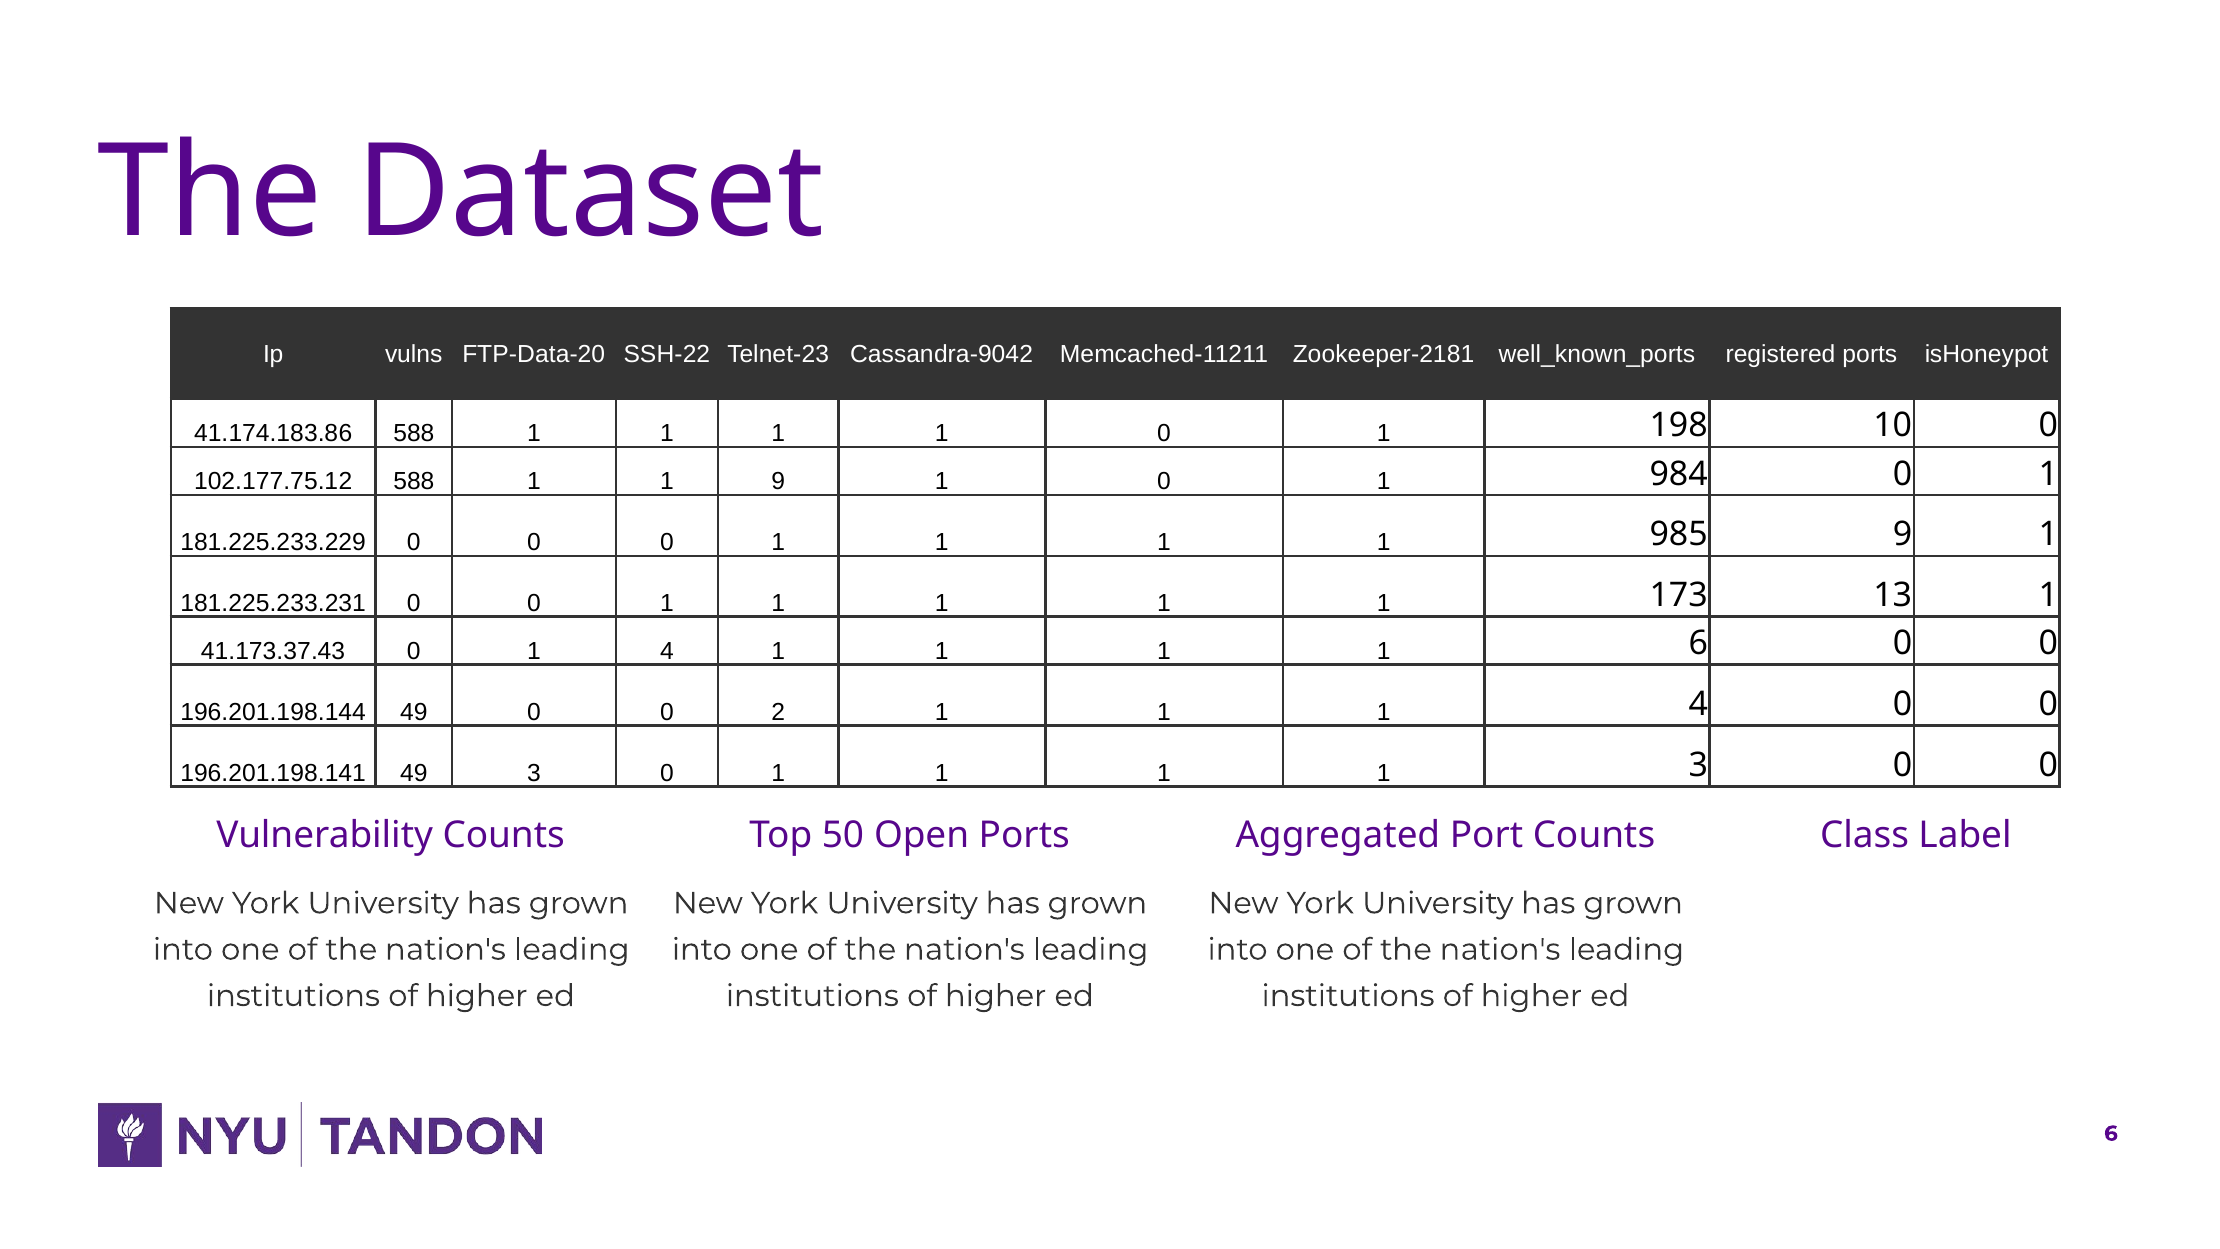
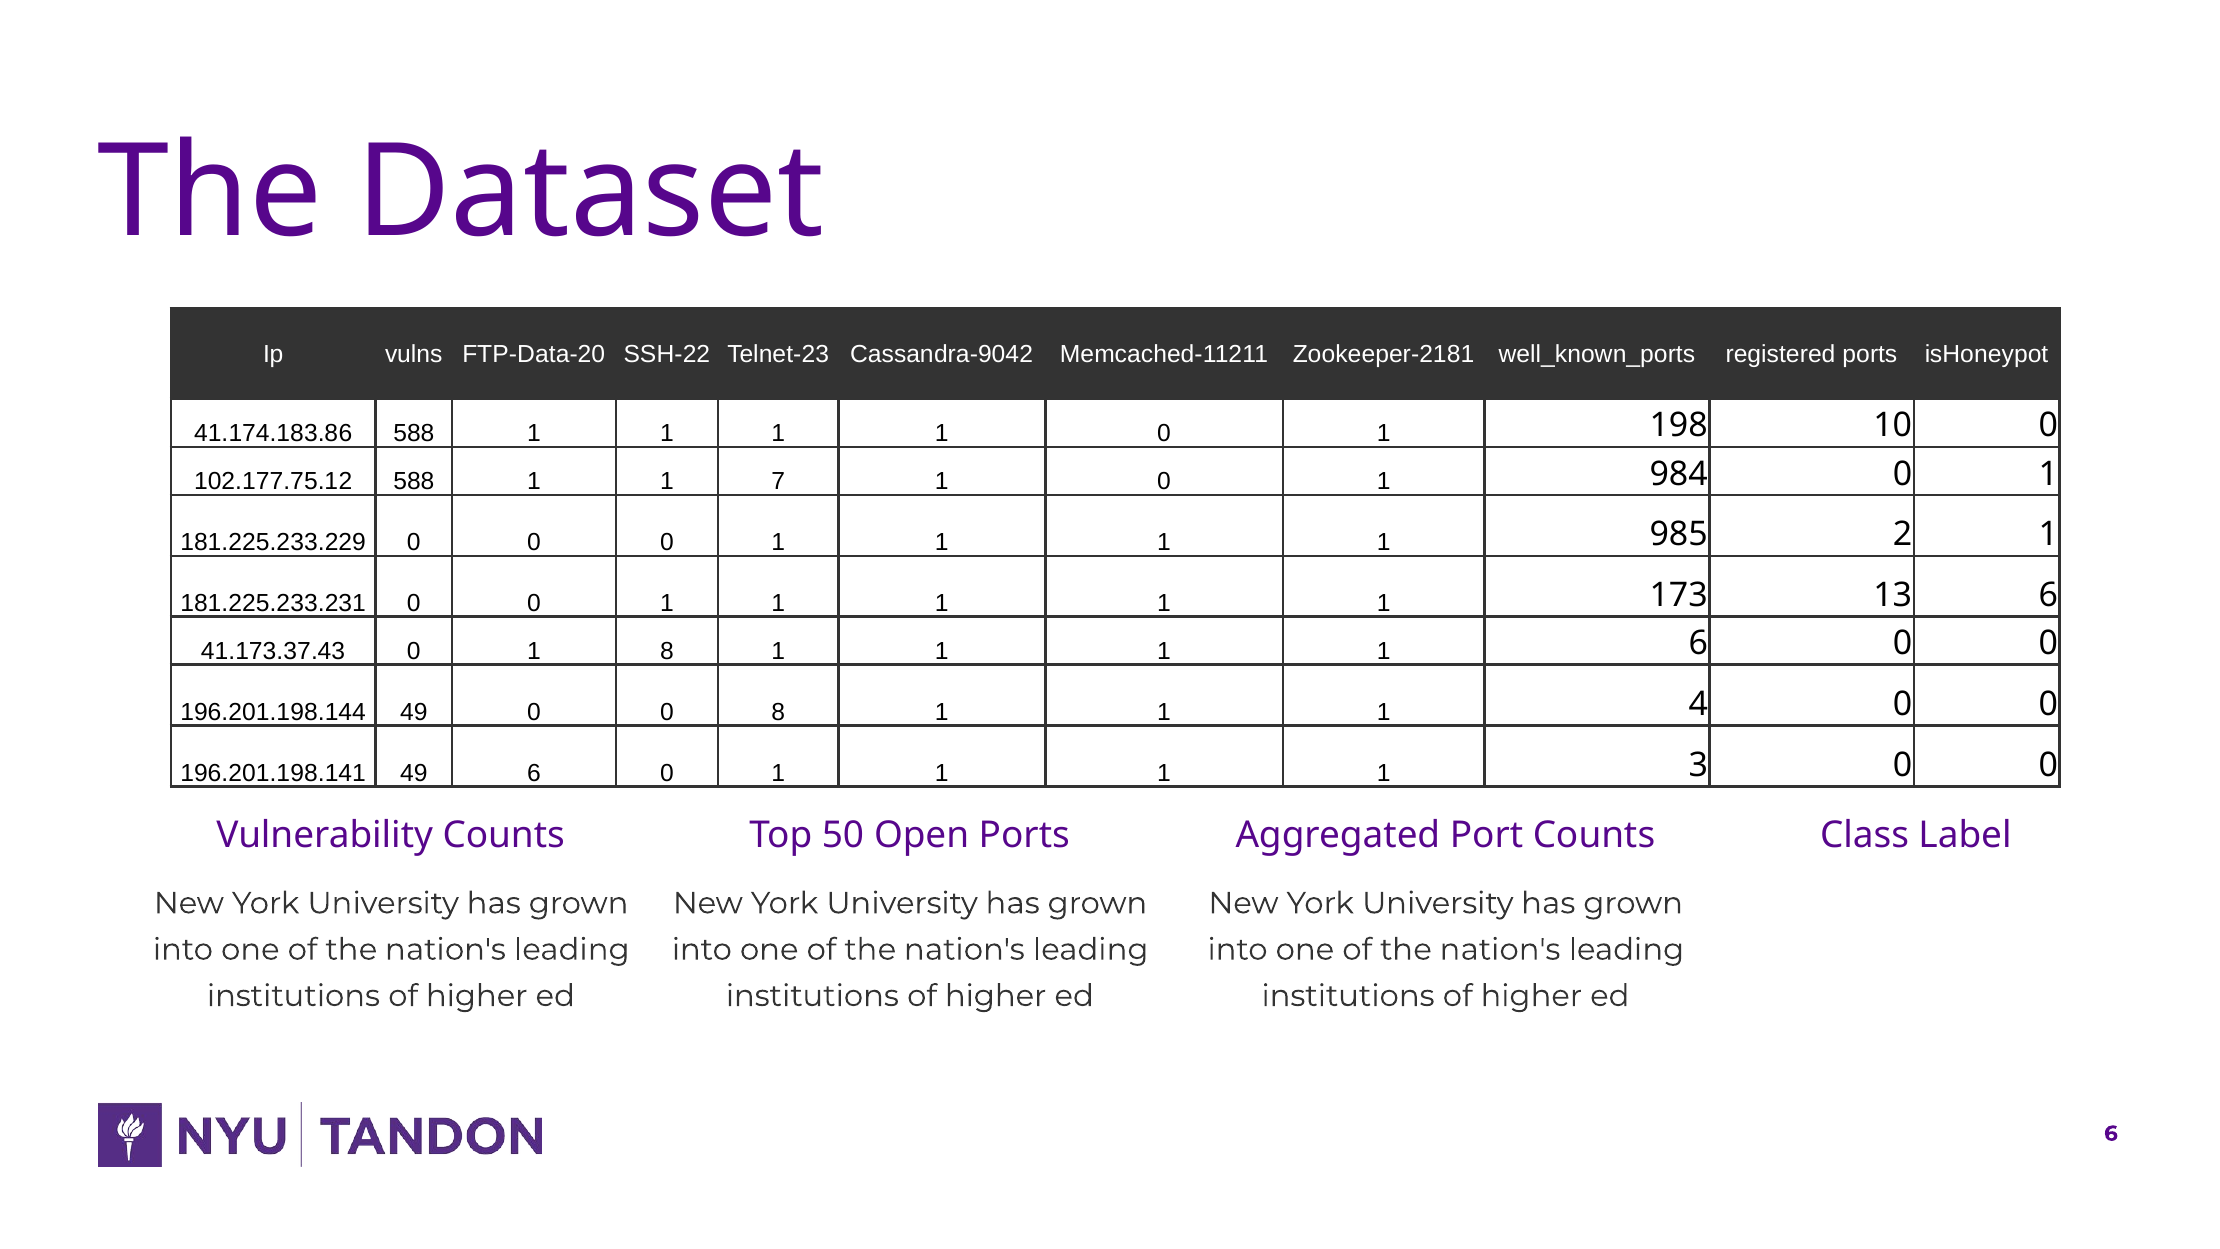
1 9: 9 -> 7
985 9: 9 -> 2
13 1: 1 -> 6
0 1 4: 4 -> 8
0 2: 2 -> 8
49 3: 3 -> 6
